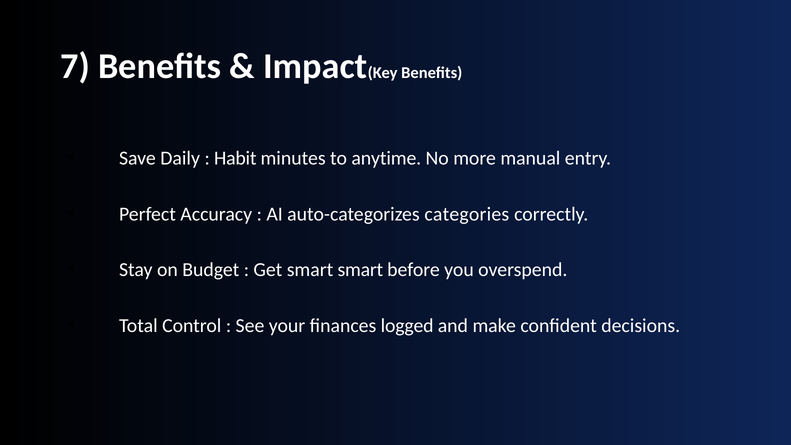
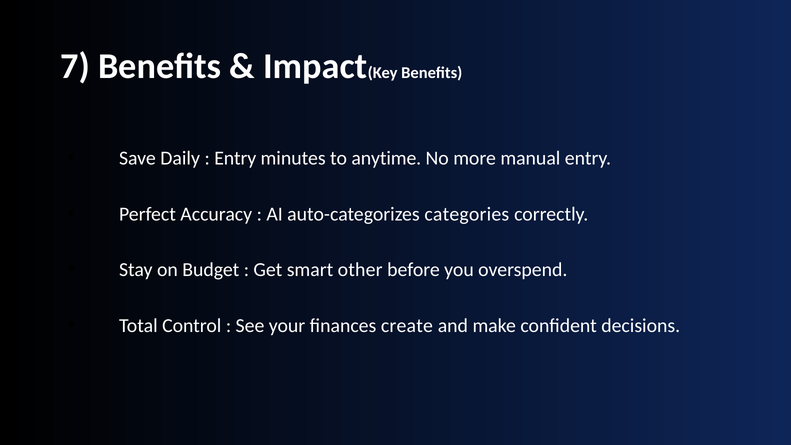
Habit at (235, 158): Habit -> Entry
smart smart: smart -> other
logged: logged -> create
